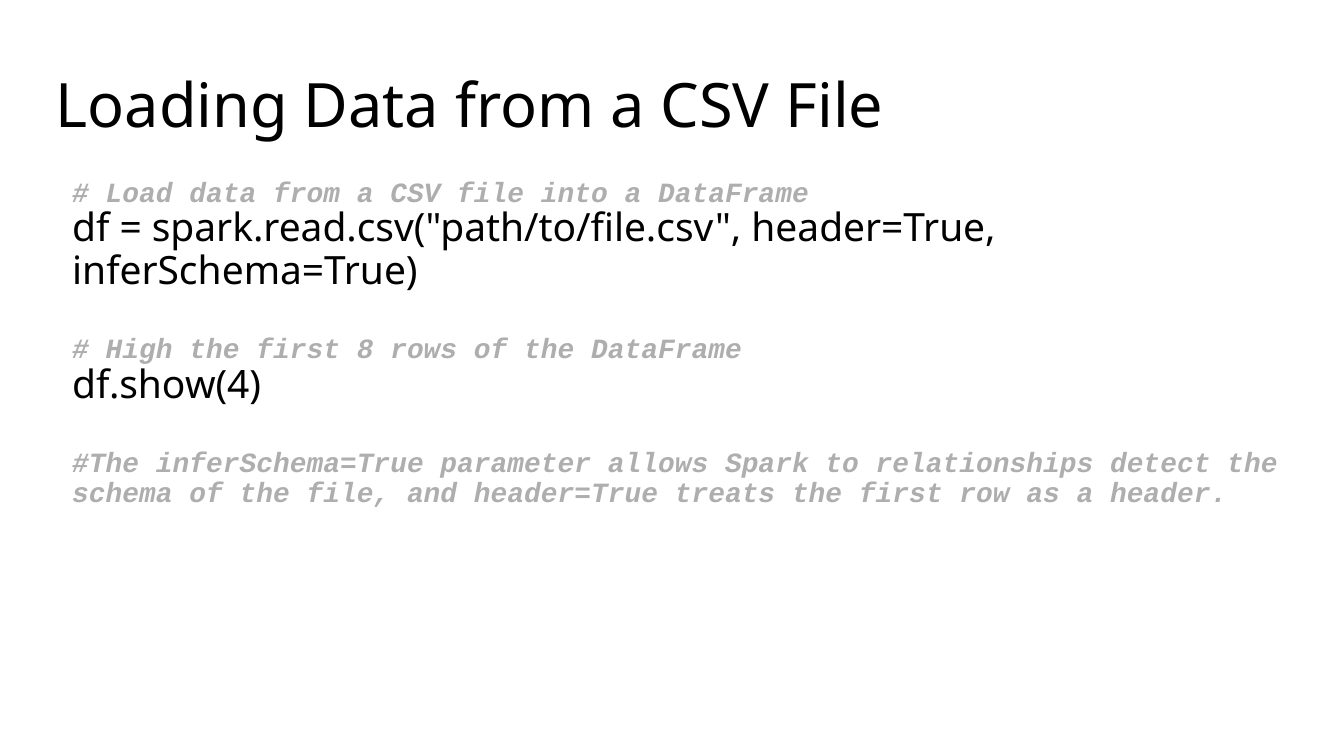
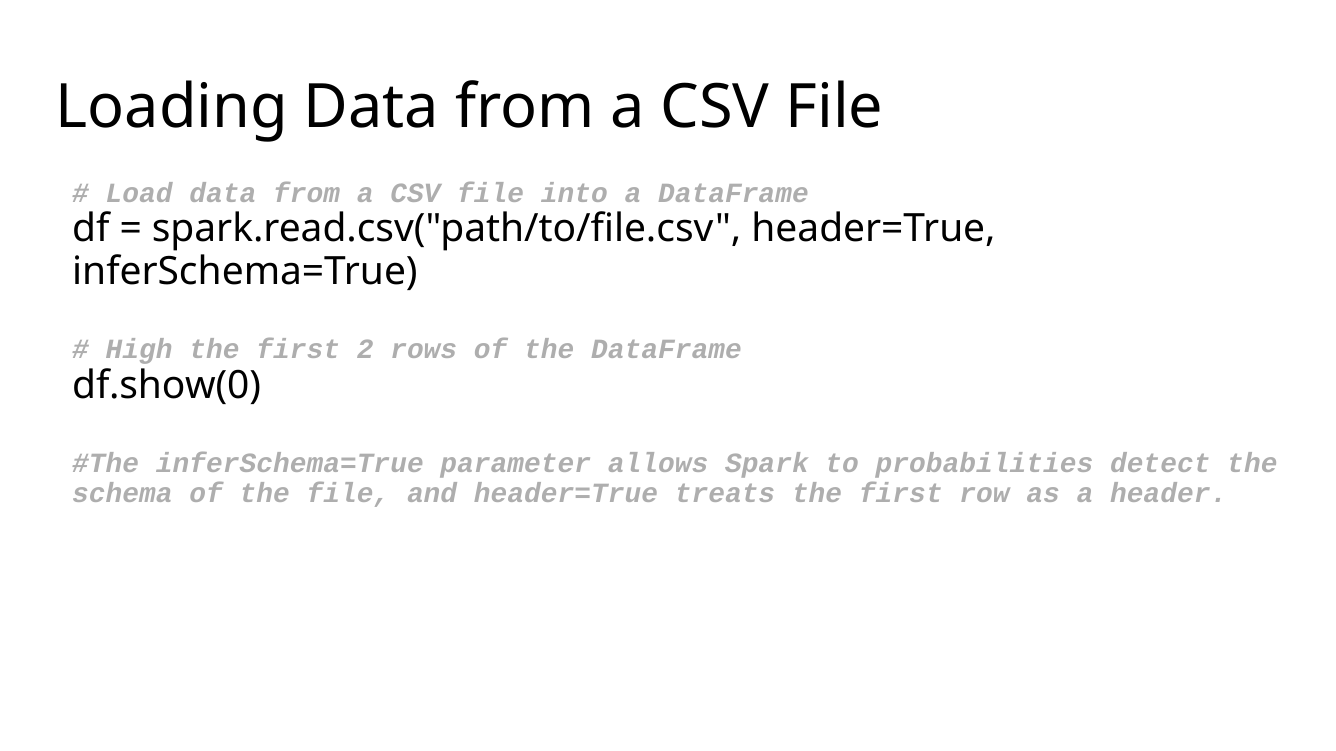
8: 8 -> 2
df.show(4: df.show(4 -> df.show(0
relationships: relationships -> probabilities
